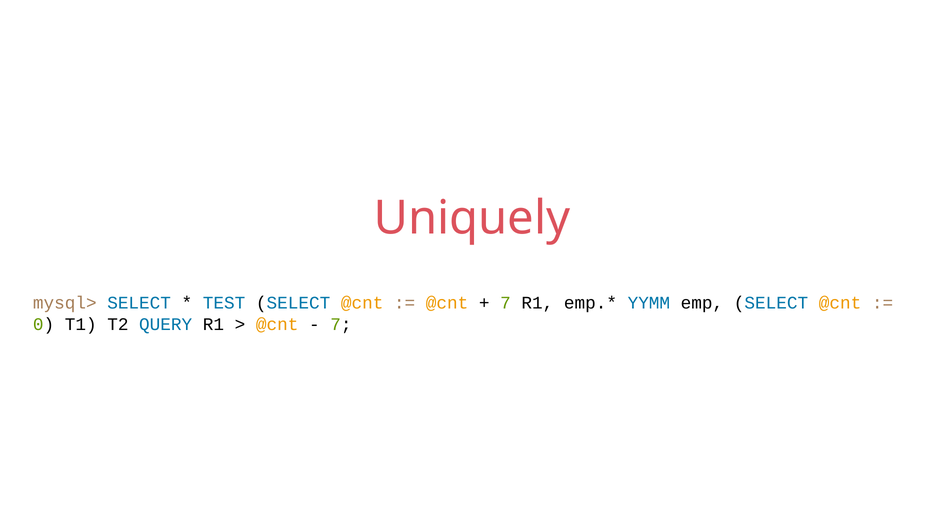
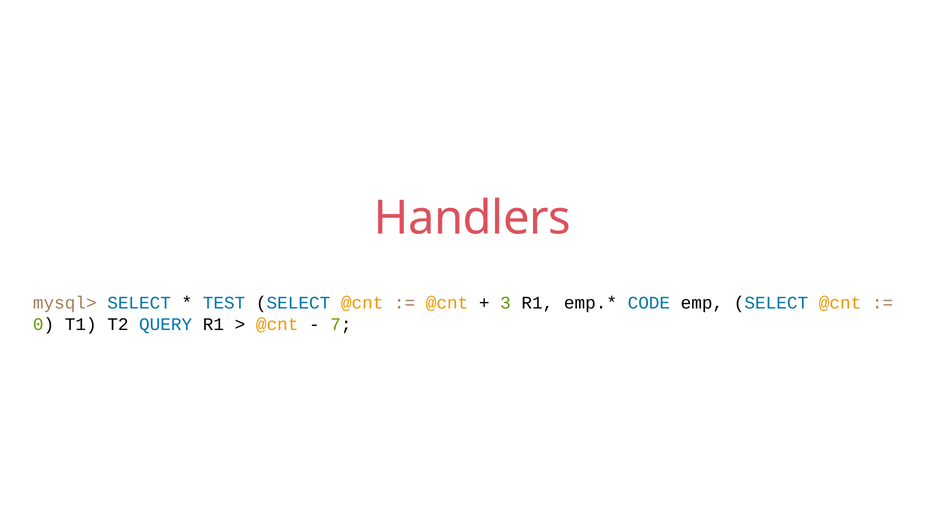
Uniquely: Uniquely -> Handlers
7 at (506, 303): 7 -> 3
YYMM: YYMM -> CODE
